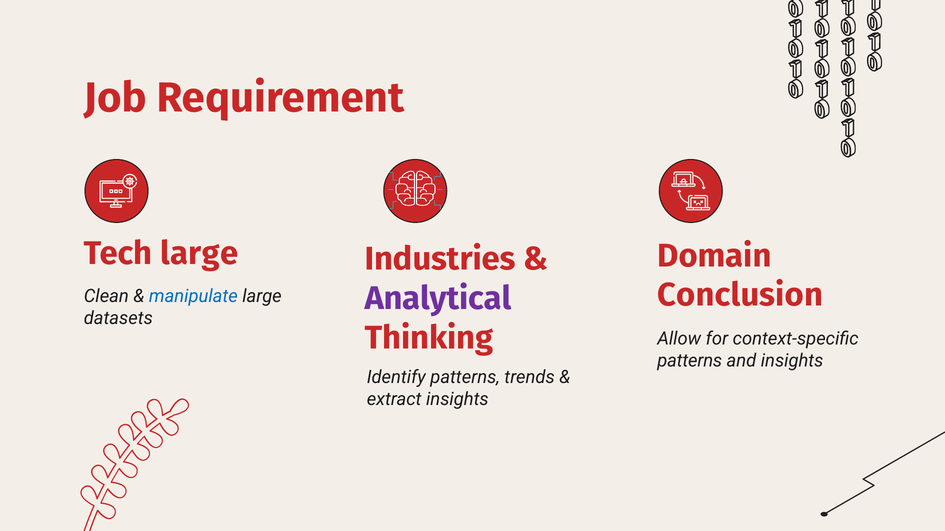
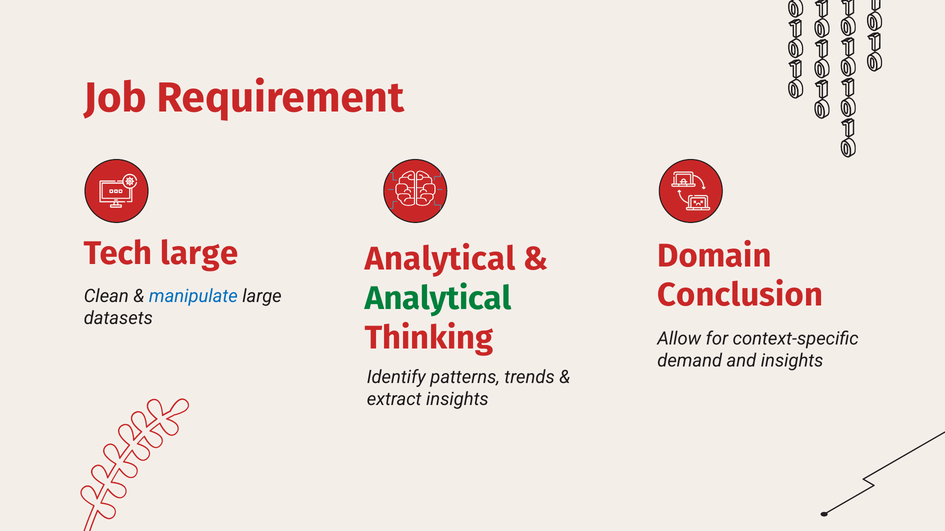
Industries at (440, 259): Industries -> Analytical
Analytical at (438, 299) colour: purple -> green
patterns at (690, 361): patterns -> demand
